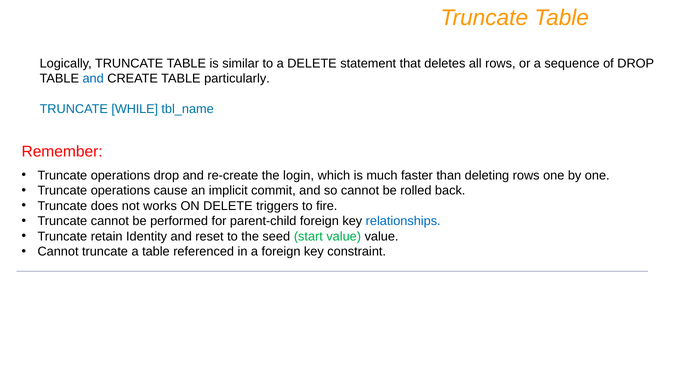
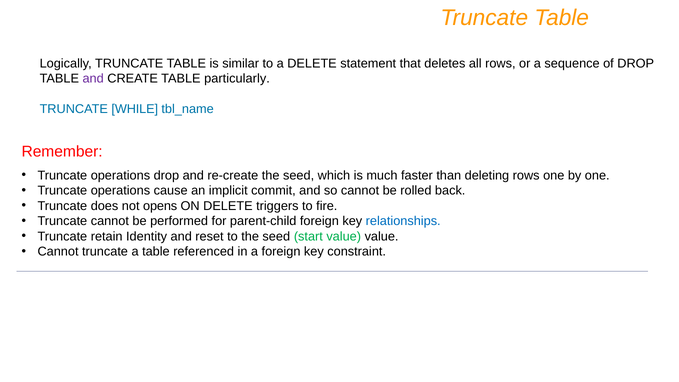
and at (93, 79) colour: blue -> purple
re-create the login: login -> seed
works: works -> opens
